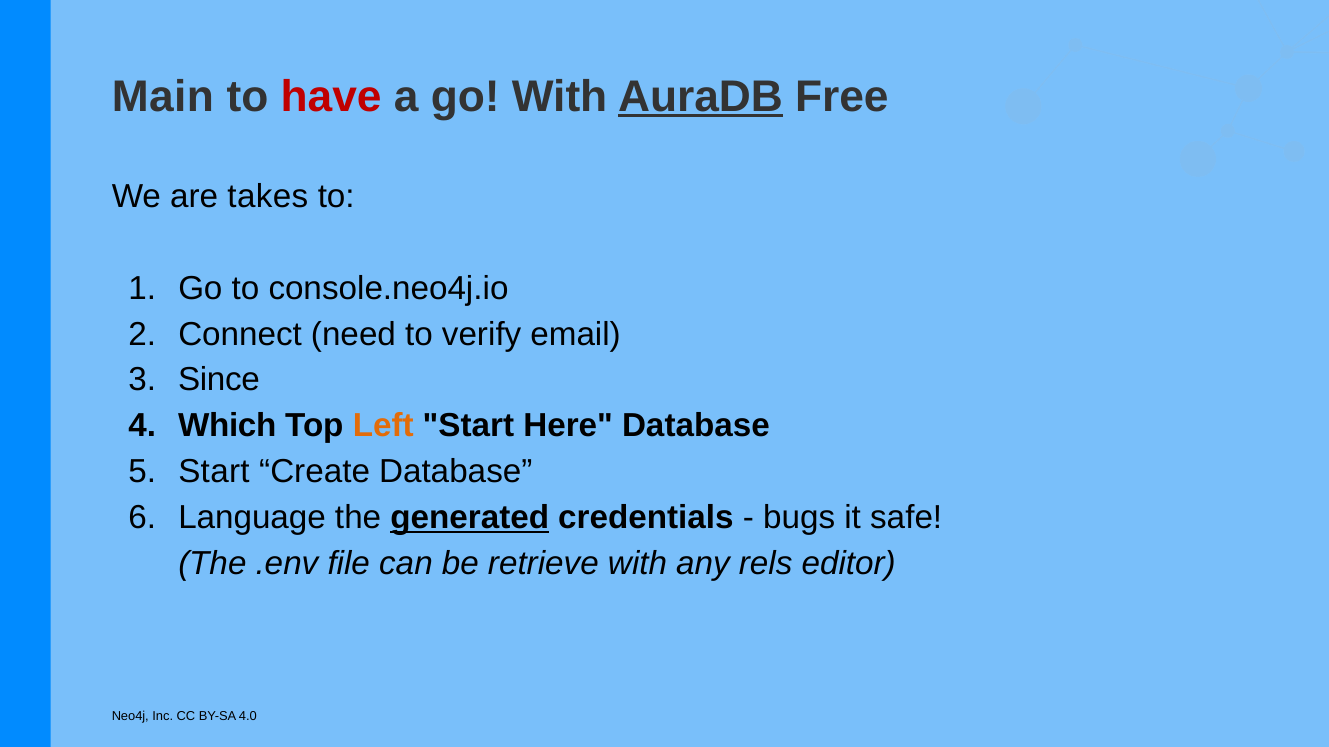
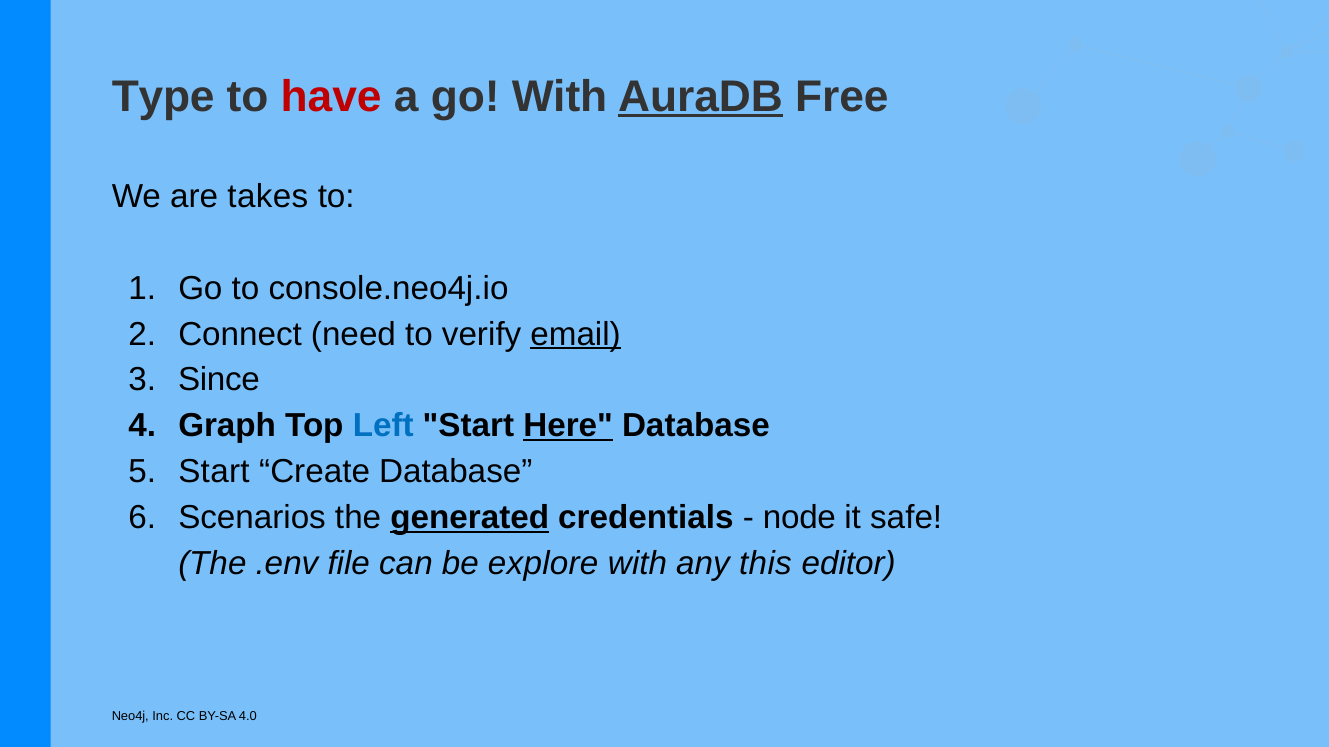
Main: Main -> Type
email underline: none -> present
Which: Which -> Graph
Left colour: orange -> blue
Here underline: none -> present
Language: Language -> Scenarios
bugs: bugs -> node
retrieve: retrieve -> explore
rels: rels -> this
